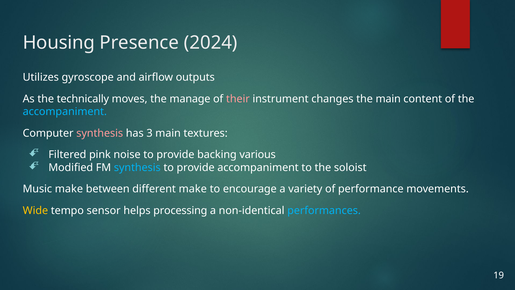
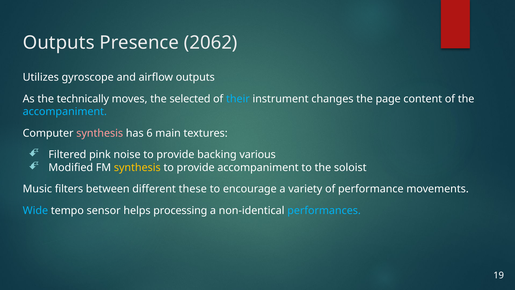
Housing at (59, 43): Housing -> Outputs
2024: 2024 -> 2062
manage: manage -> selected
their colour: pink -> light blue
the main: main -> page
3: 3 -> 6
synthesis at (137, 167) colour: light blue -> yellow
Music make: make -> filters
different make: make -> these
Wide colour: yellow -> light blue
